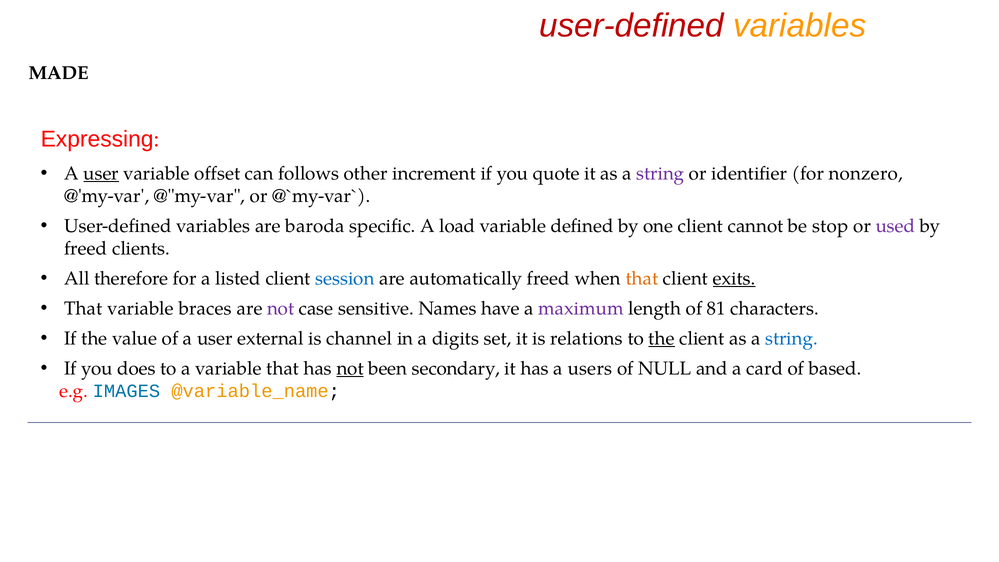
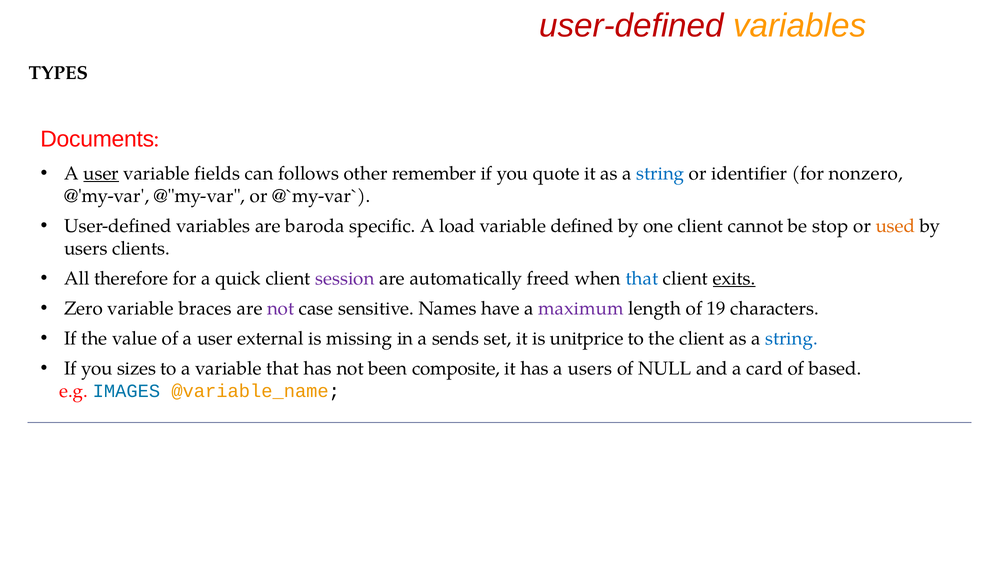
MADE: MADE -> TYPES
Expressing: Expressing -> Documents
offset: offset -> fields
increment: increment -> remember
string at (660, 174) colour: purple -> blue
used colour: purple -> orange
freed at (86, 249): freed -> users
listed: listed -> quick
session colour: blue -> purple
that at (642, 279) colour: orange -> blue
That at (83, 308): That -> Zero
81: 81 -> 19
channel: channel -> missing
digits: digits -> sends
relations: relations -> unitprice
the at (662, 338) underline: present -> none
does: does -> sizes
not at (350, 368) underline: present -> none
secondary: secondary -> composite
